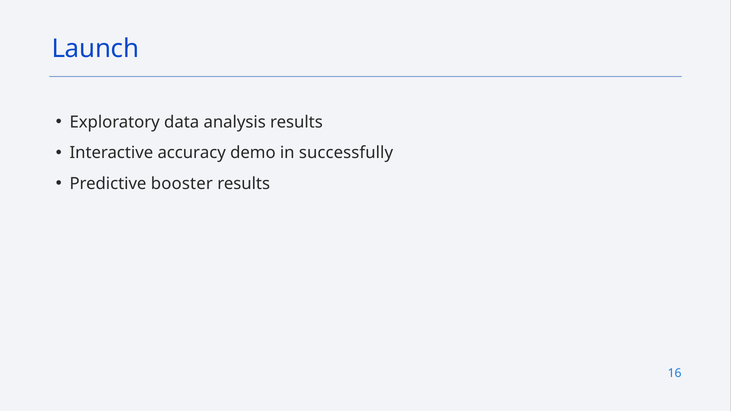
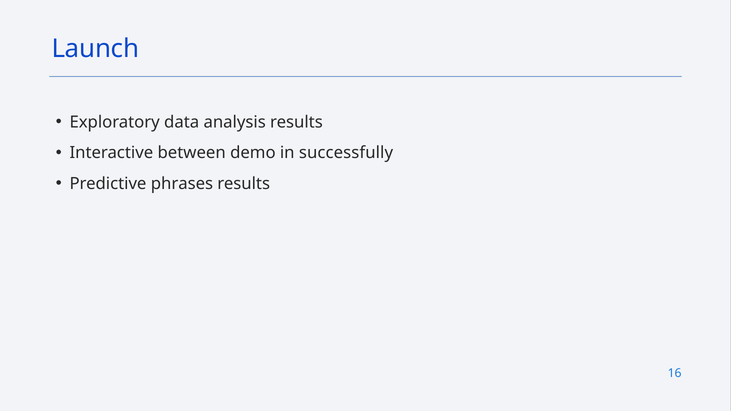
accuracy: accuracy -> between
booster: booster -> phrases
